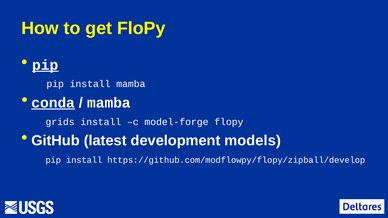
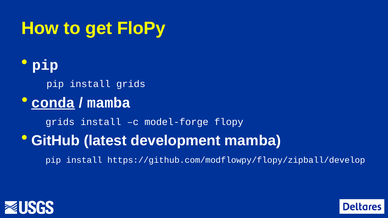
pip at (45, 65) underline: present -> none
install mamba: mamba -> grids
development models: models -> mamba
